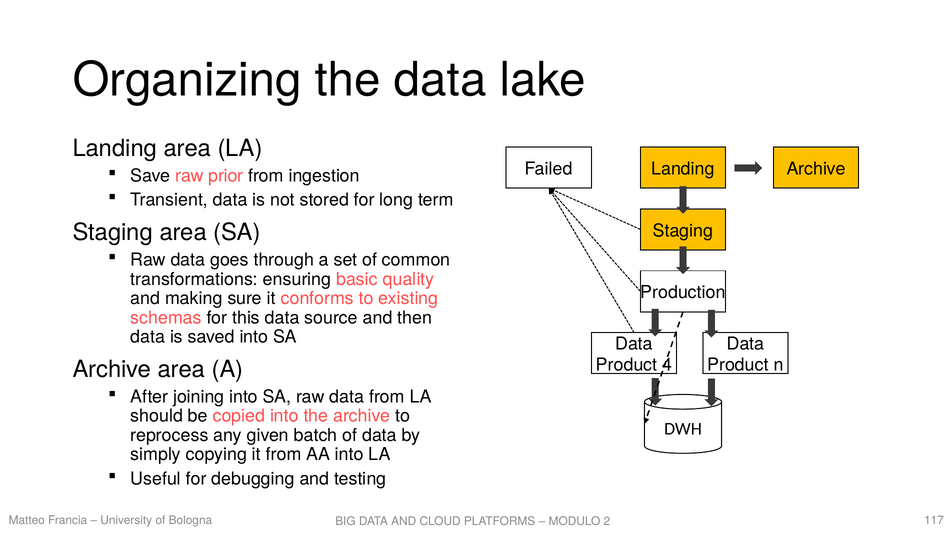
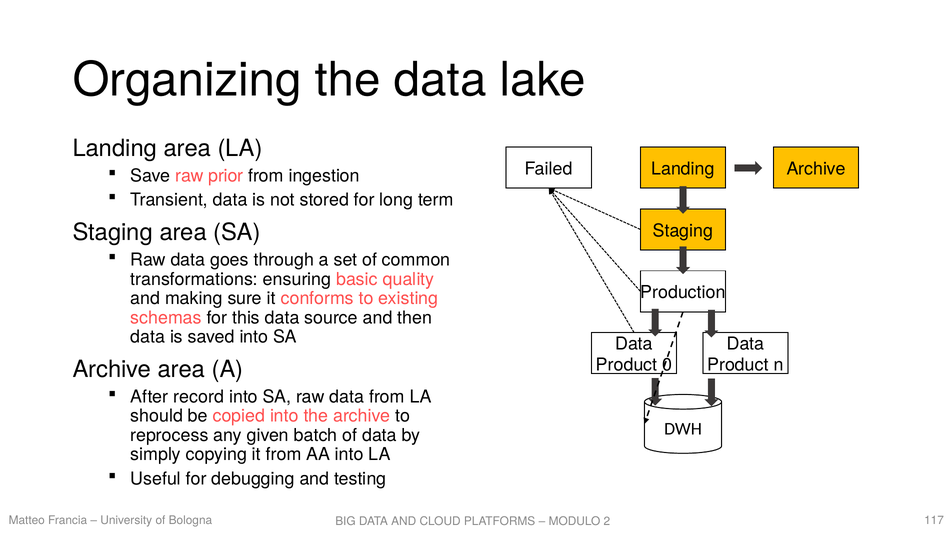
4: 4 -> 0
joining: joining -> record
